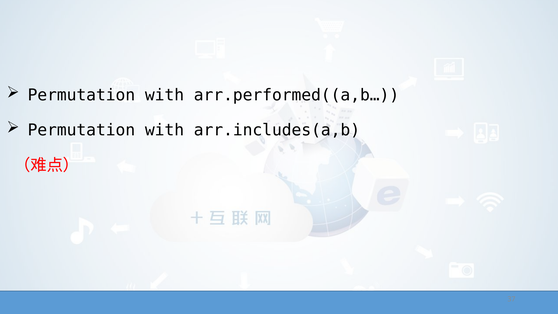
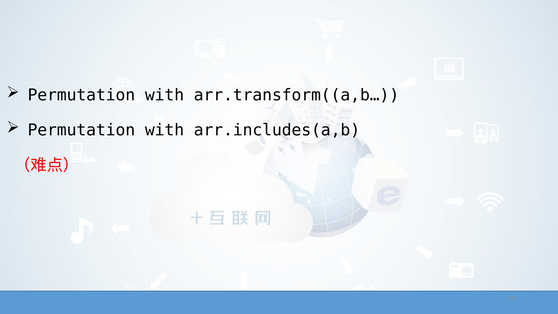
arr.performed((a,b…: arr.performed((a,b… -> arr.transform((a,b…
